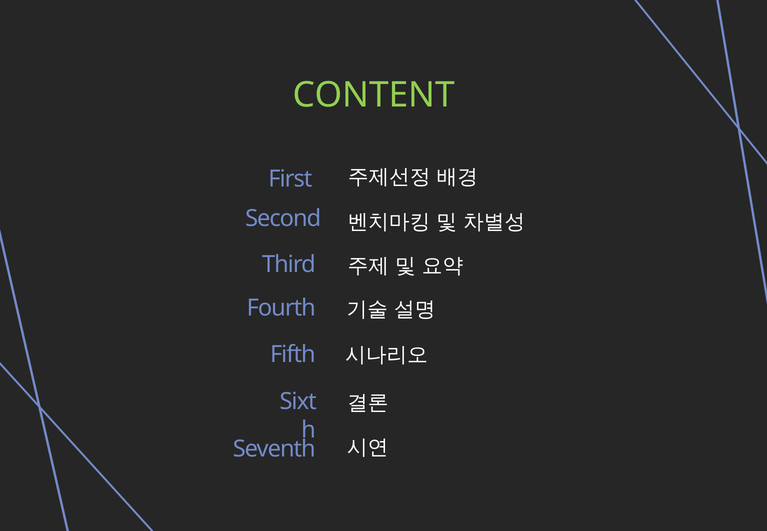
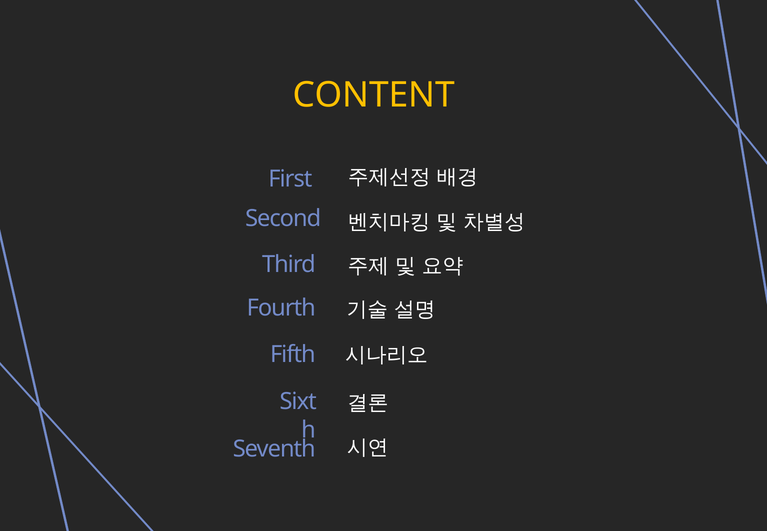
CONTENT colour: light green -> yellow
